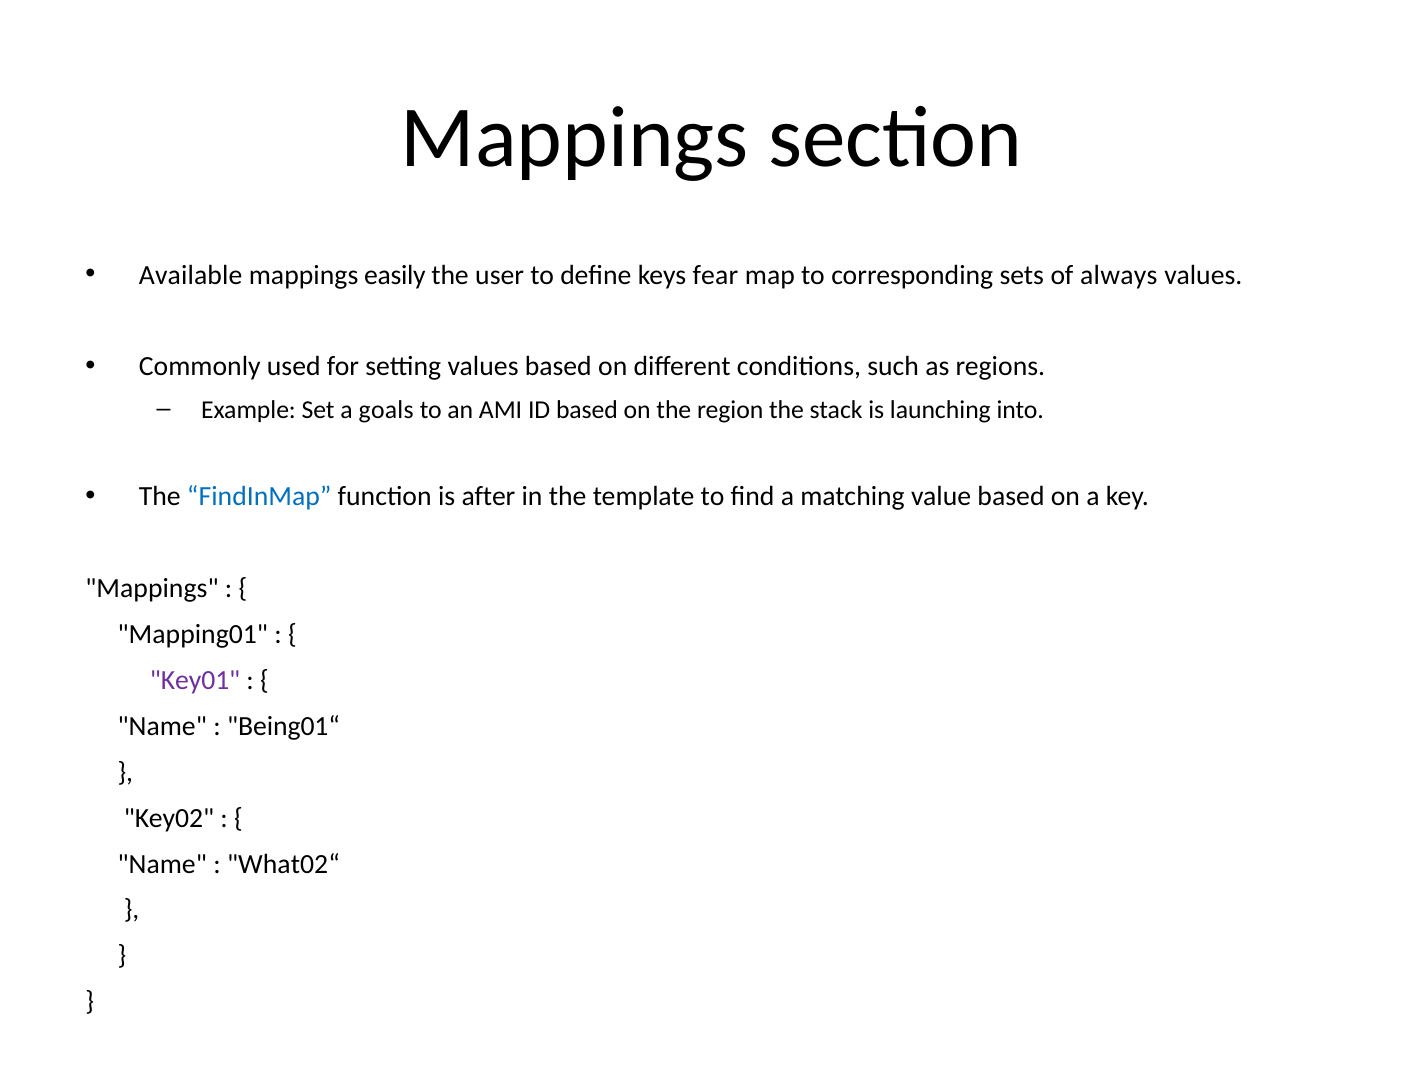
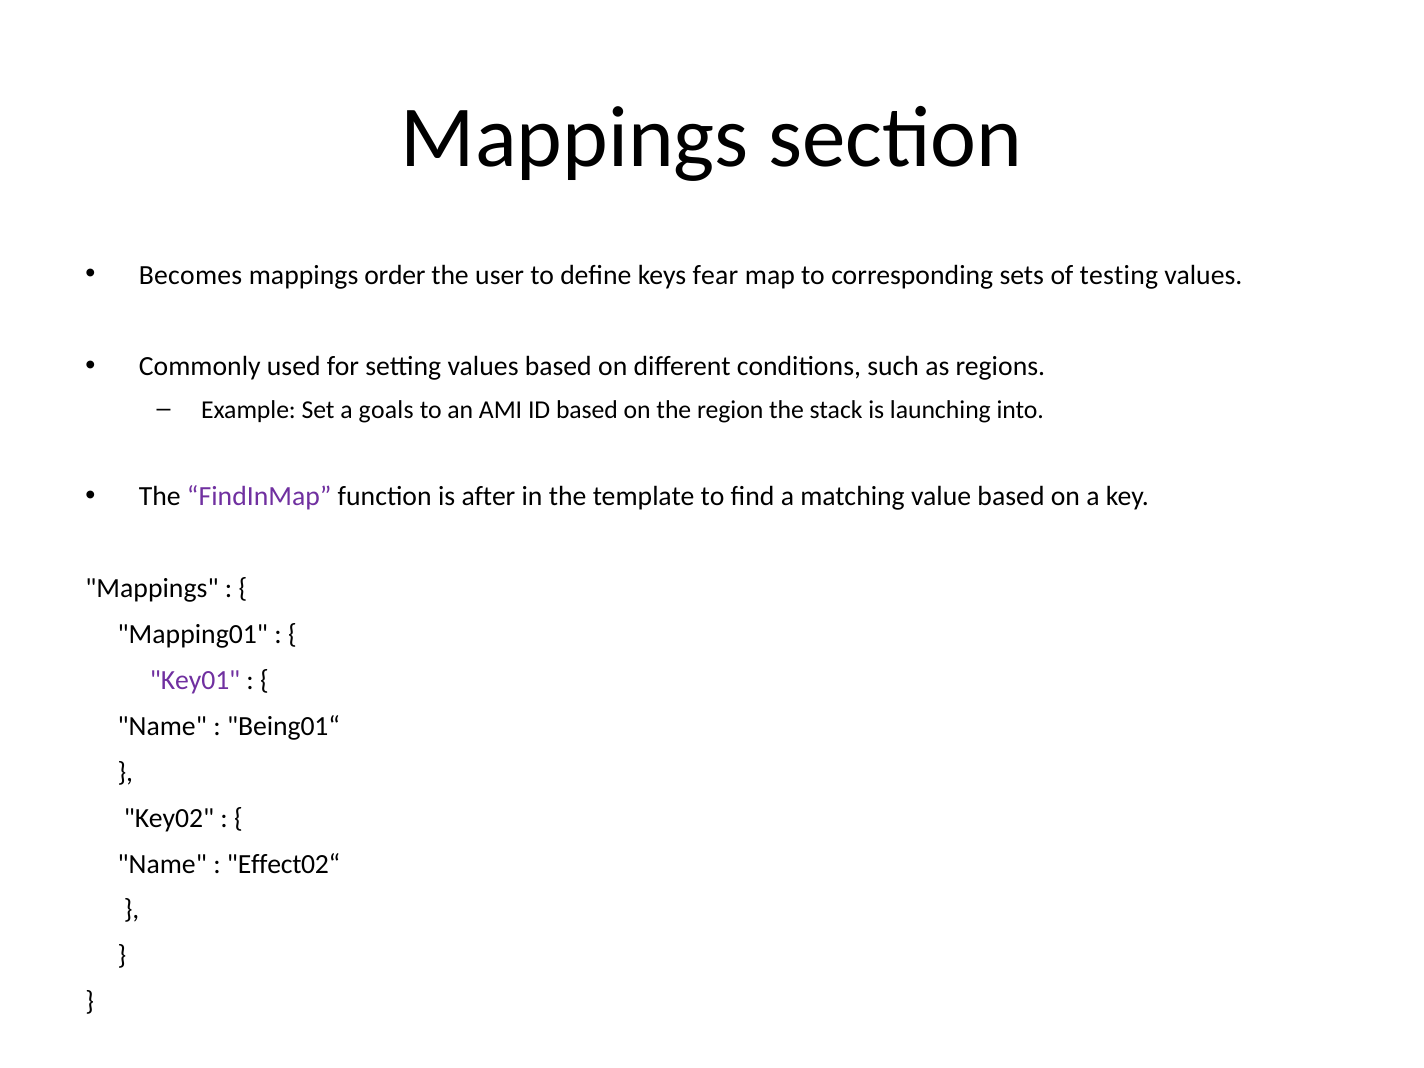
Available: Available -> Becomes
easily: easily -> order
always: always -> testing
FindInMap colour: blue -> purple
What02“: What02“ -> Effect02“
